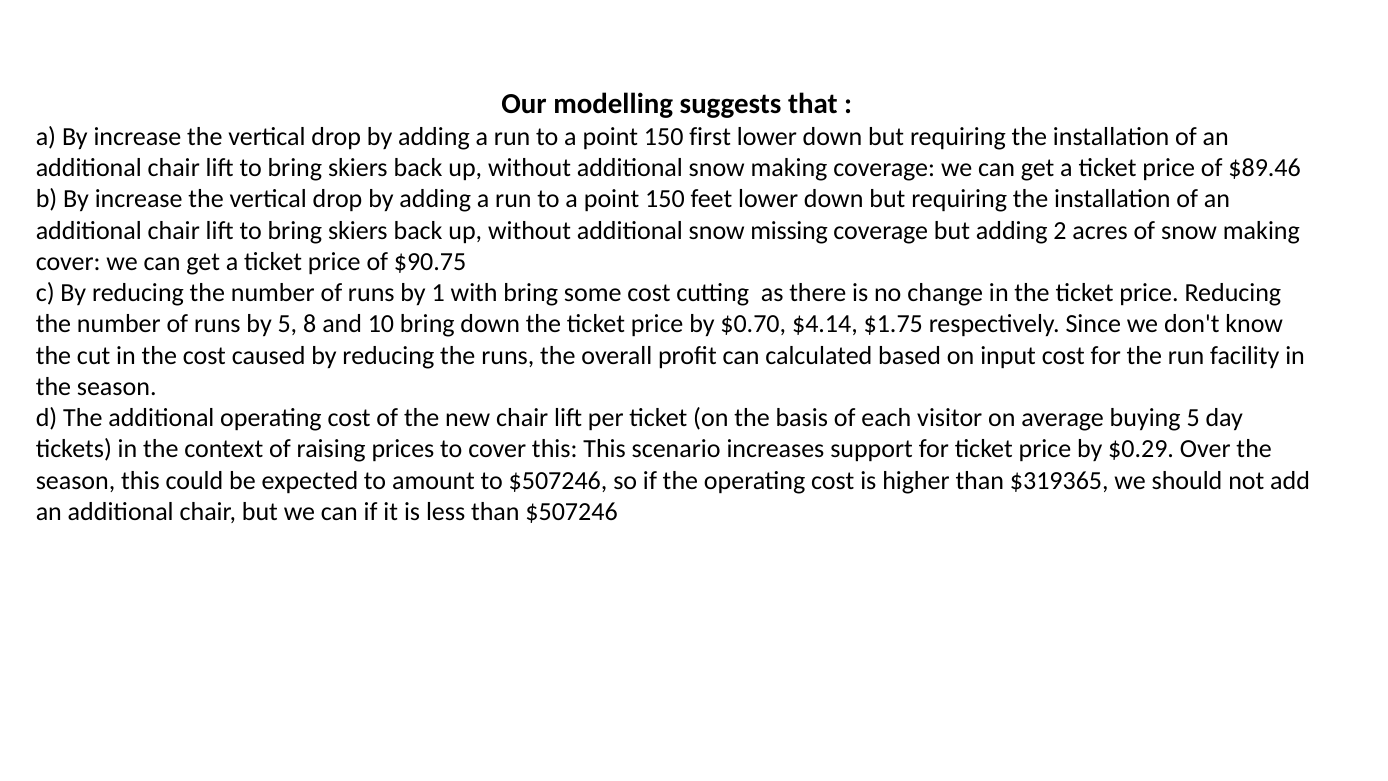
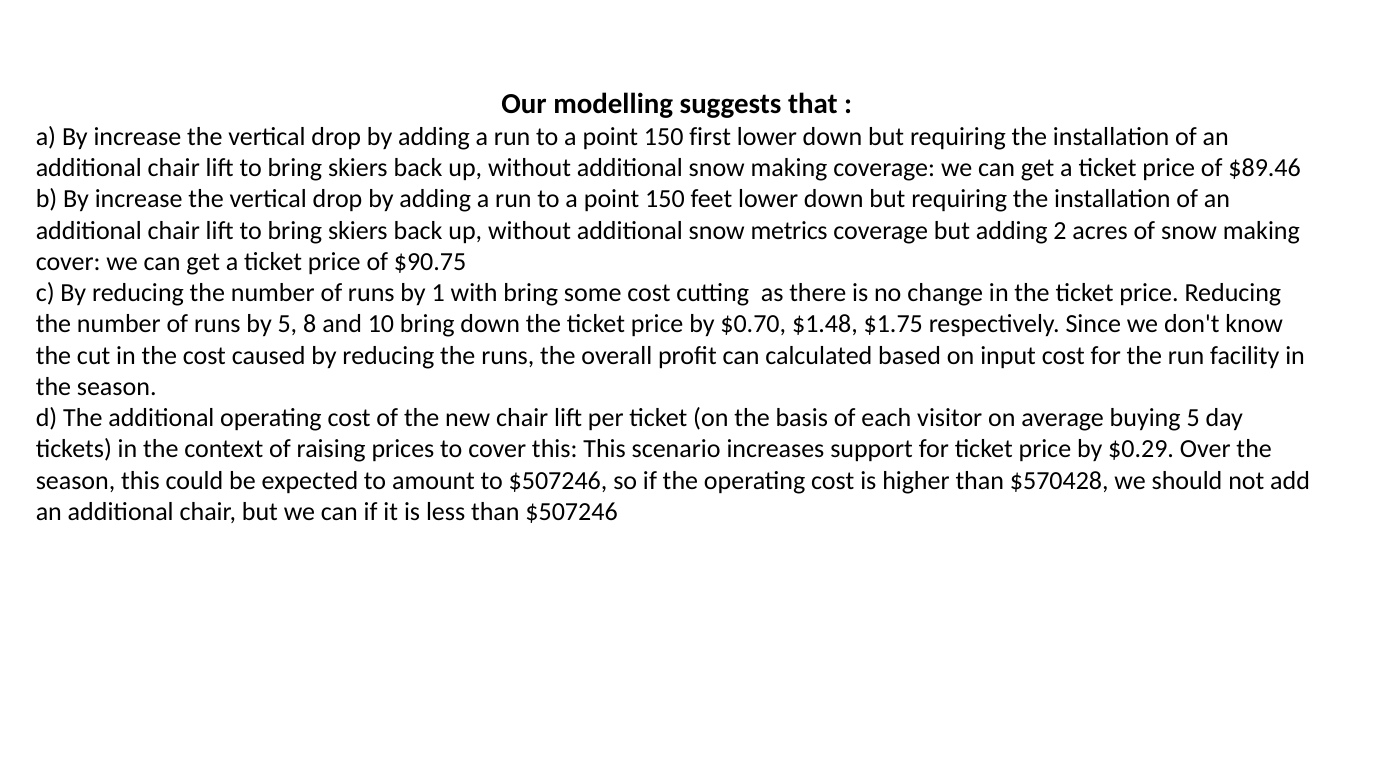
missing: missing -> metrics
$4.14: $4.14 -> $1.48
$319365: $319365 -> $570428
